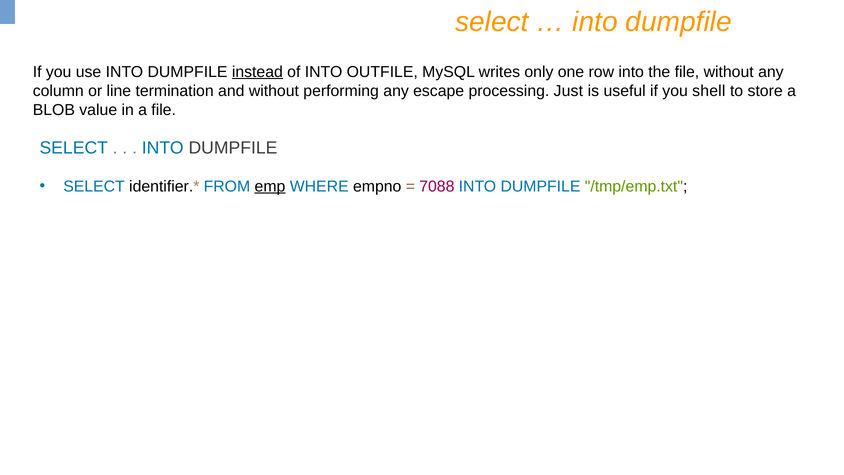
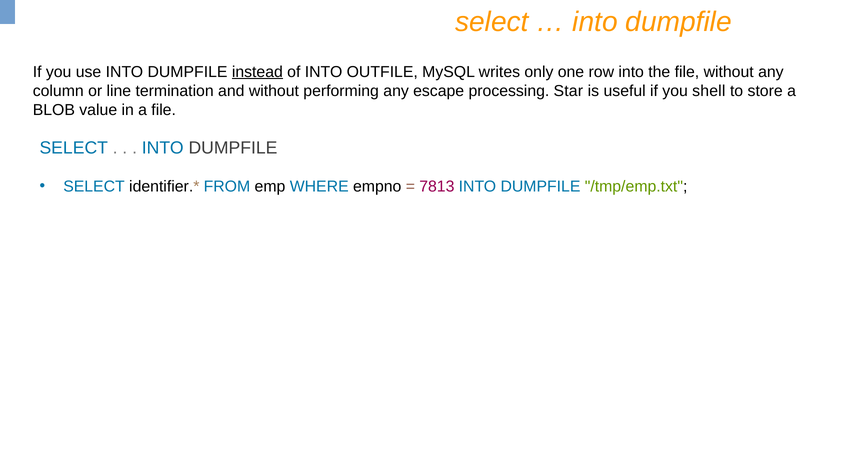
Just: Just -> Star
emp underline: present -> none
7088: 7088 -> 7813
